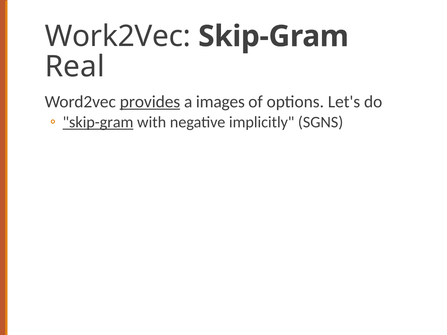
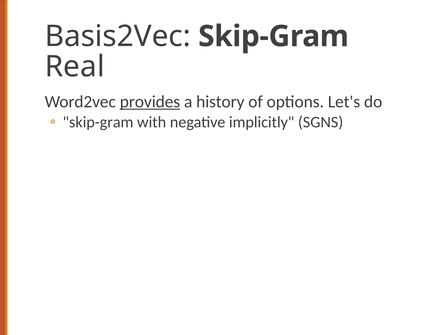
Work2Vec: Work2Vec -> Basis2Vec
images: images -> history
skip-gram at (98, 122) underline: present -> none
